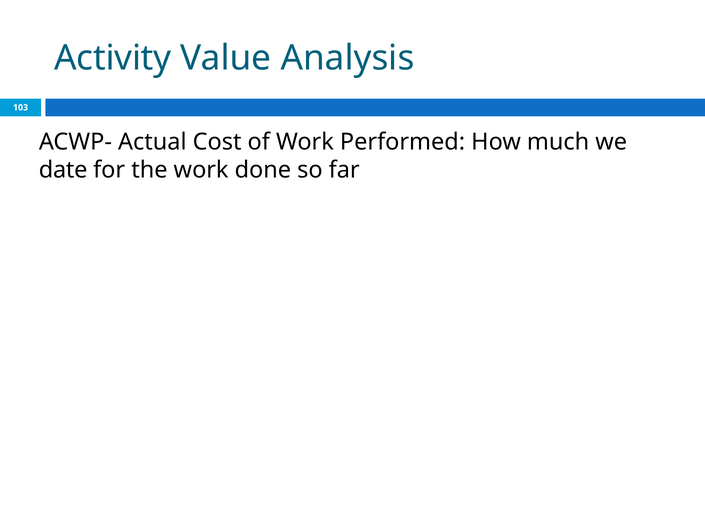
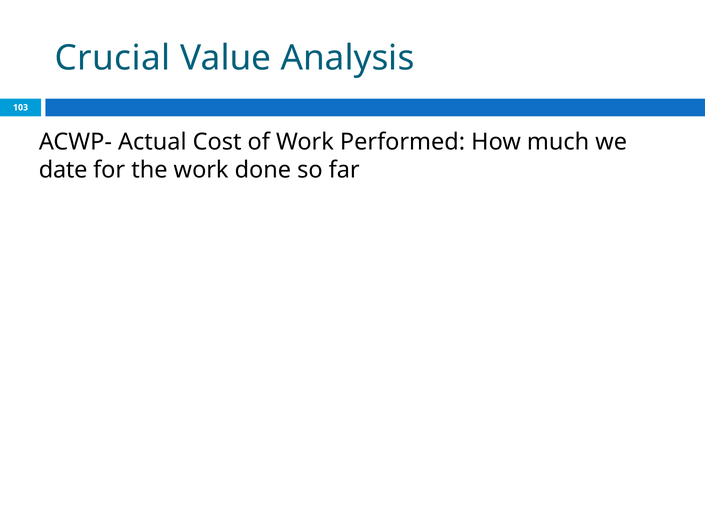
Activity: Activity -> Crucial
